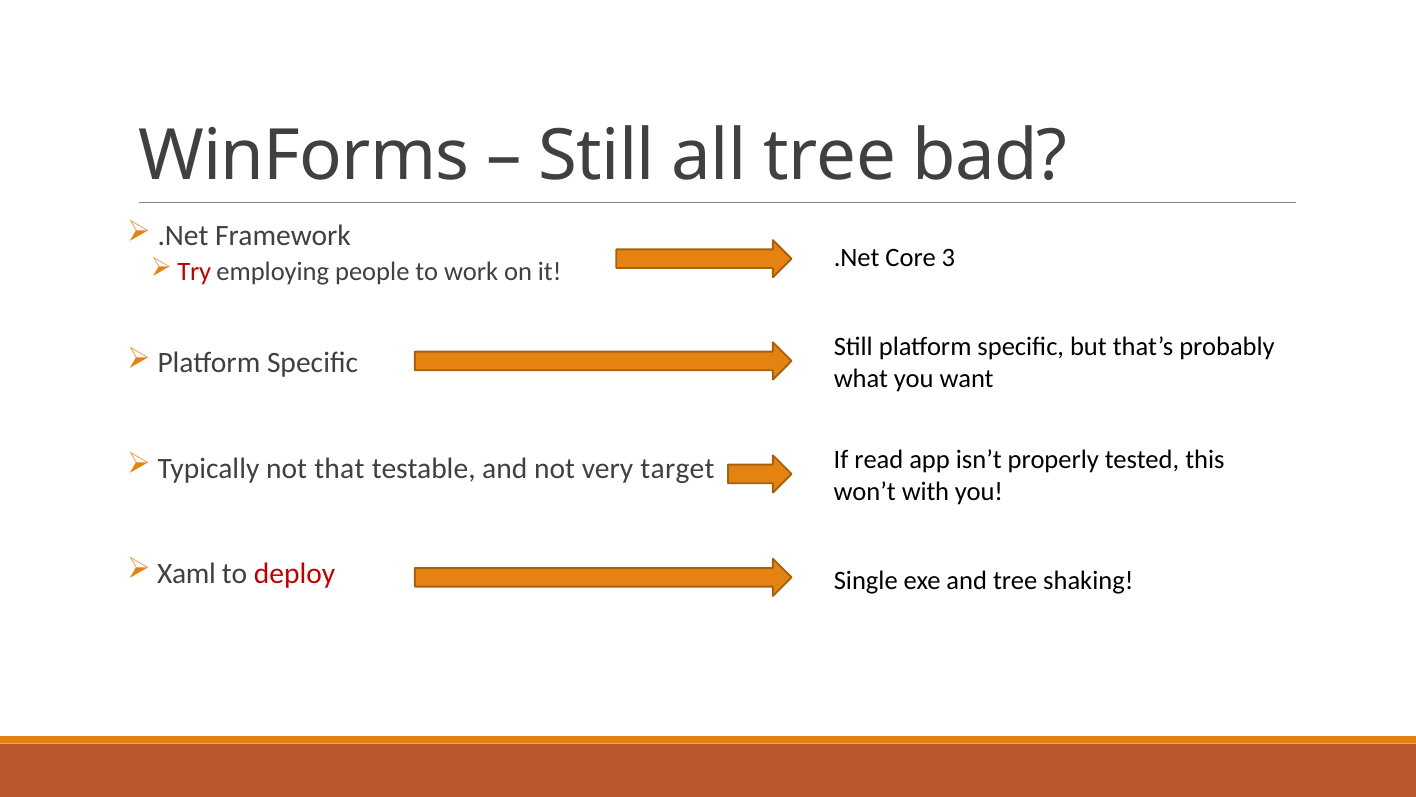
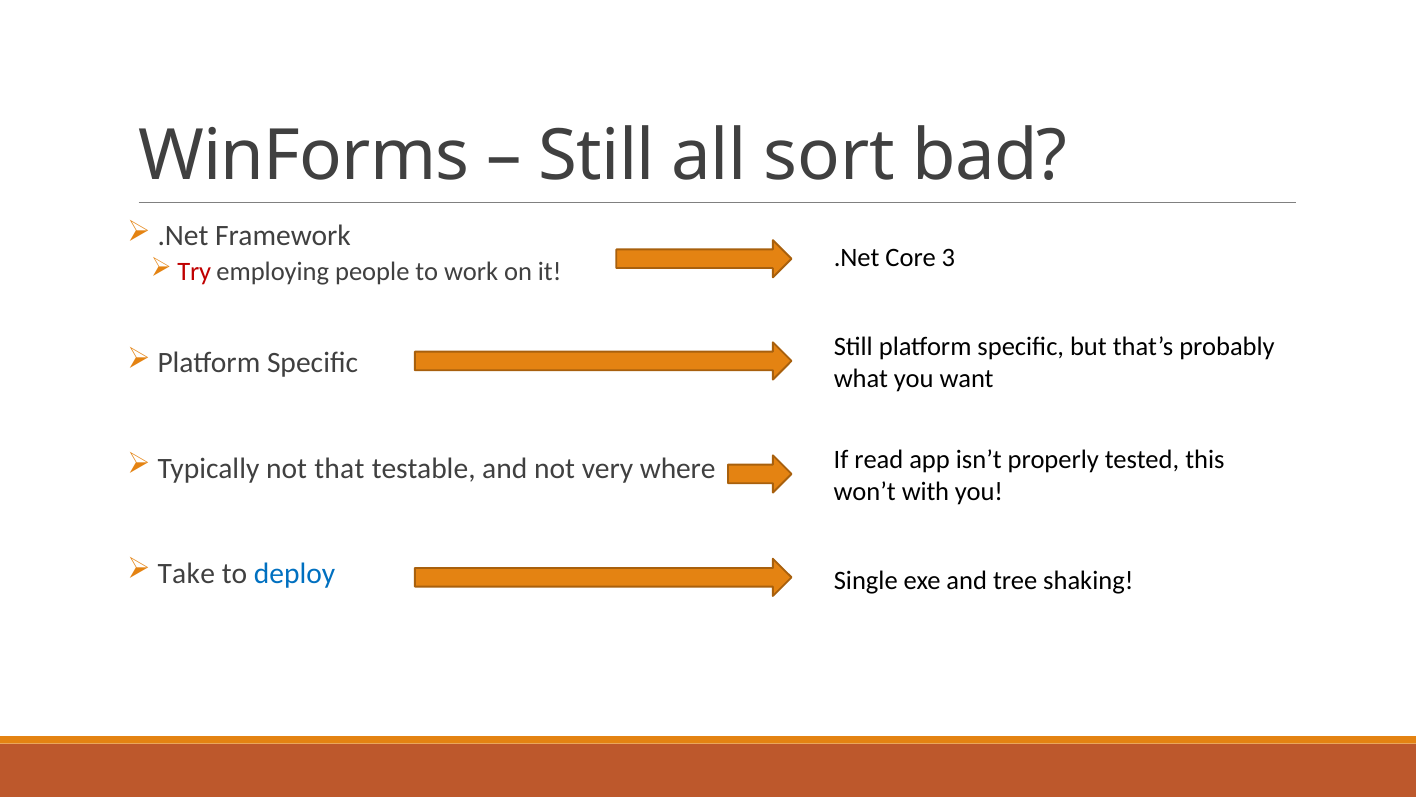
all tree: tree -> sort
target: target -> where
Xaml: Xaml -> Take
deploy colour: red -> blue
